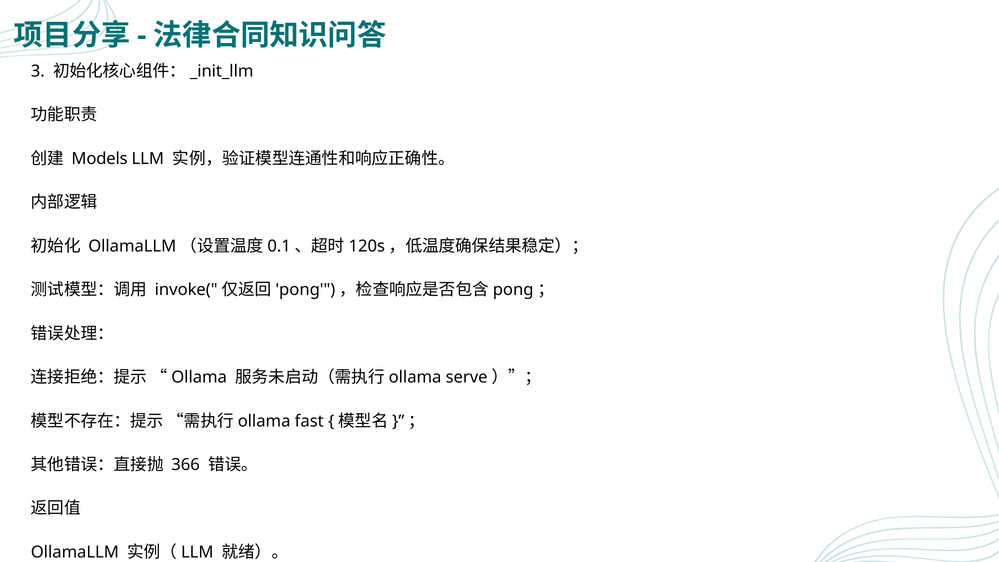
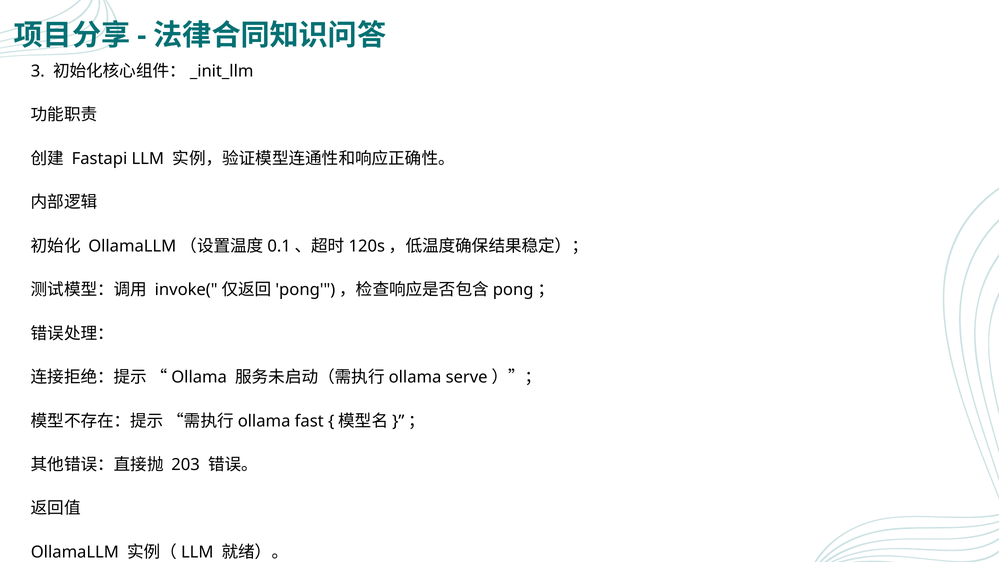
Models: Models -> Fastapi
366: 366 -> 203
